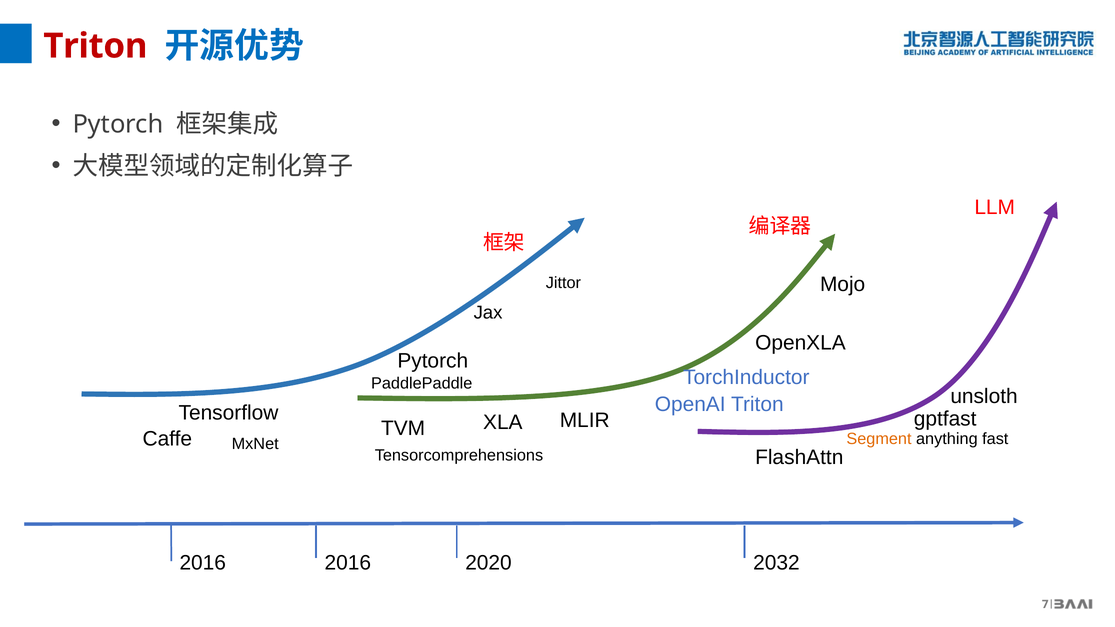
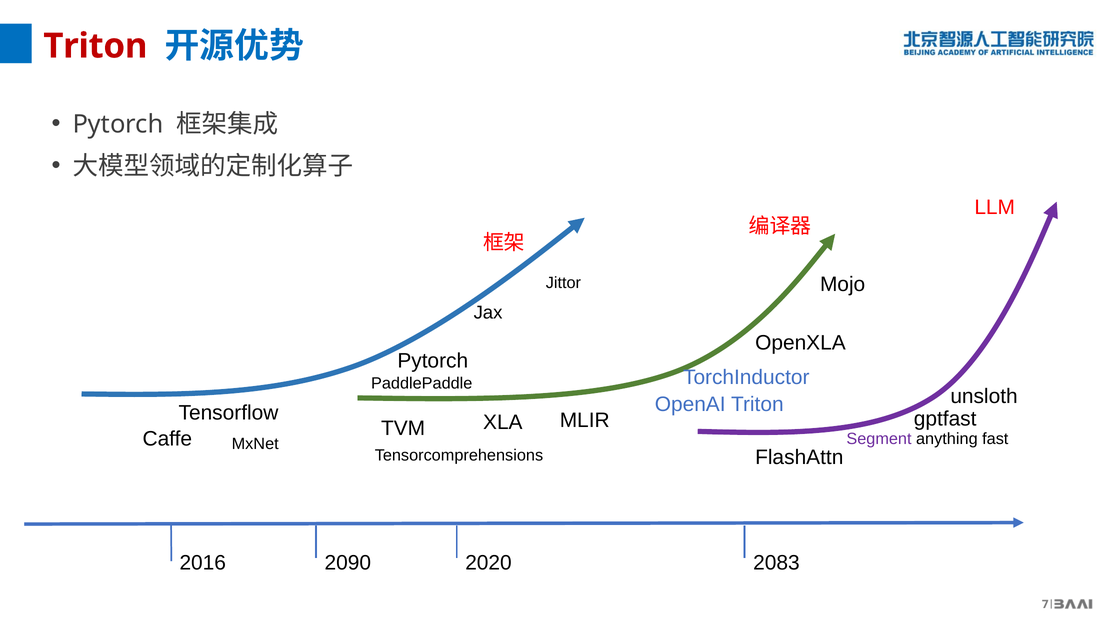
Segment colour: orange -> purple
2016 2016: 2016 -> 2090
2032: 2032 -> 2083
